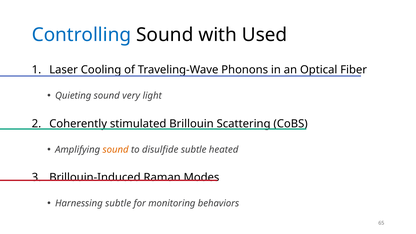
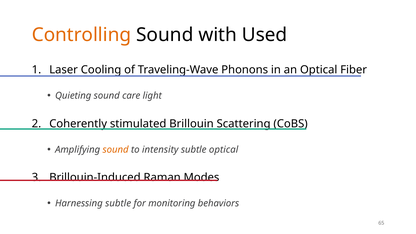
Controlling colour: blue -> orange
very: very -> care
disulfide: disulfide -> intensity
subtle heated: heated -> optical
